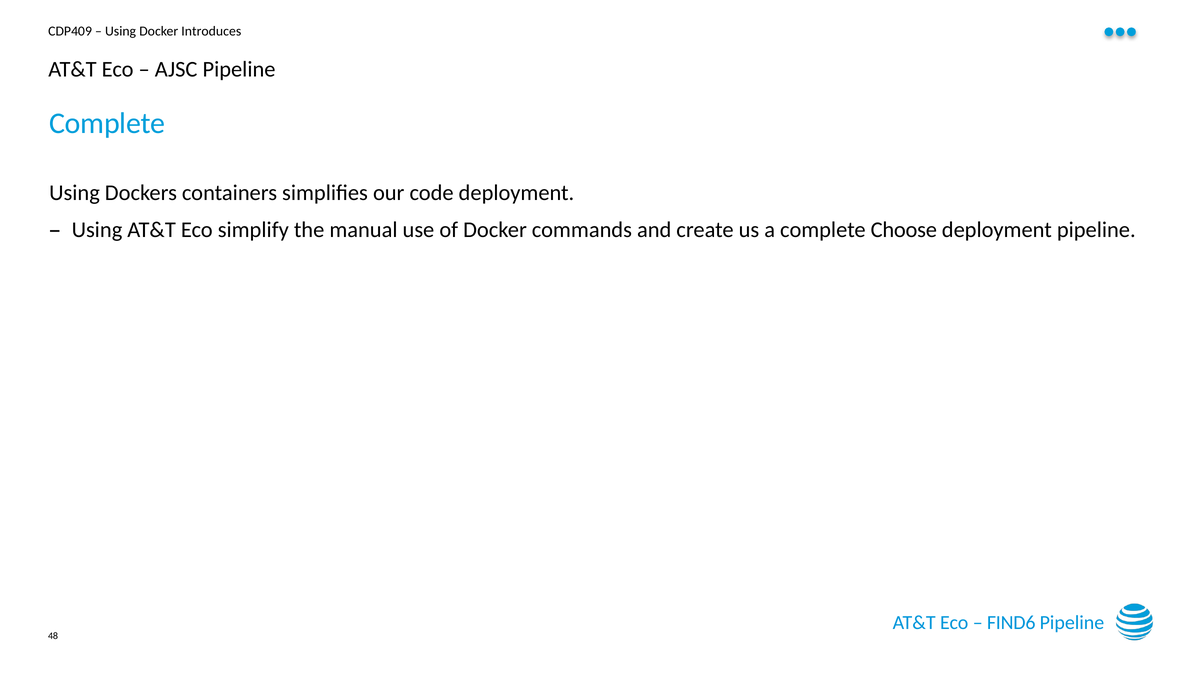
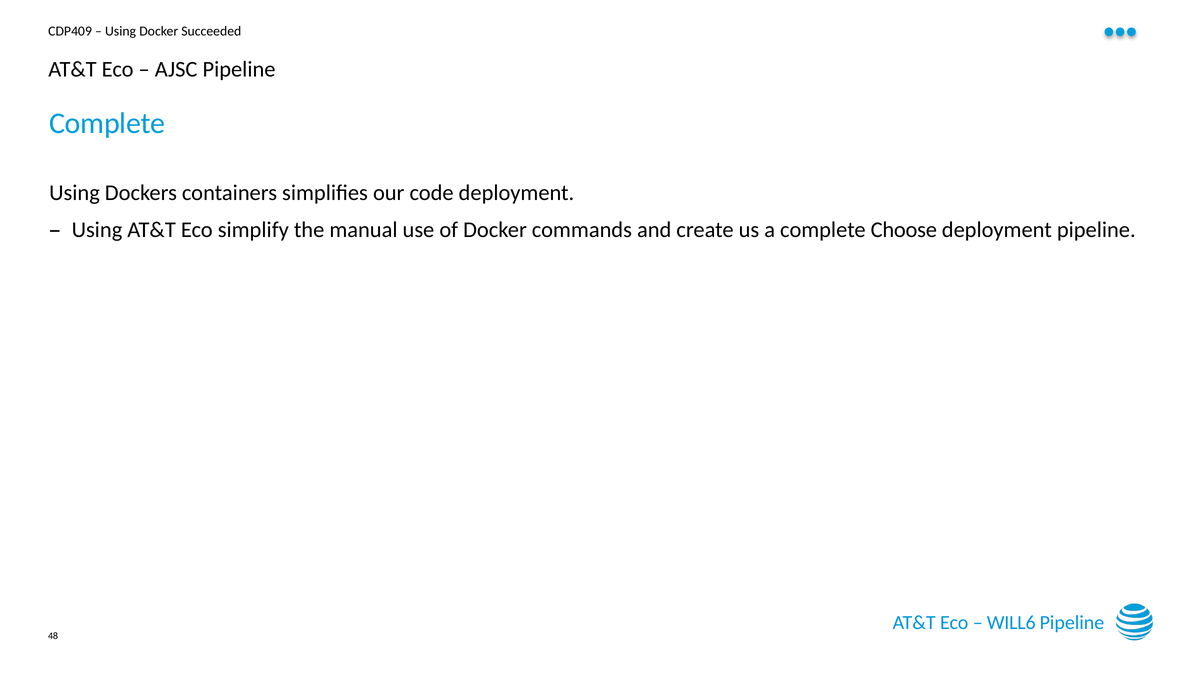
Introduces: Introduces -> Succeeded
FIND6: FIND6 -> WILL6
